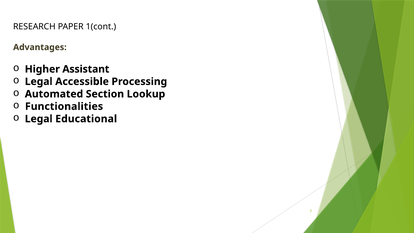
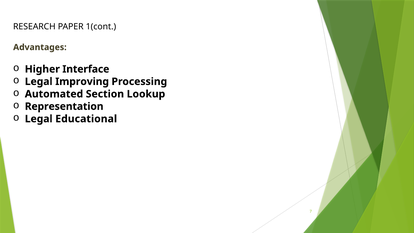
Assistant: Assistant -> Interface
Accessible: Accessible -> Improving
Functionalities: Functionalities -> Representation
